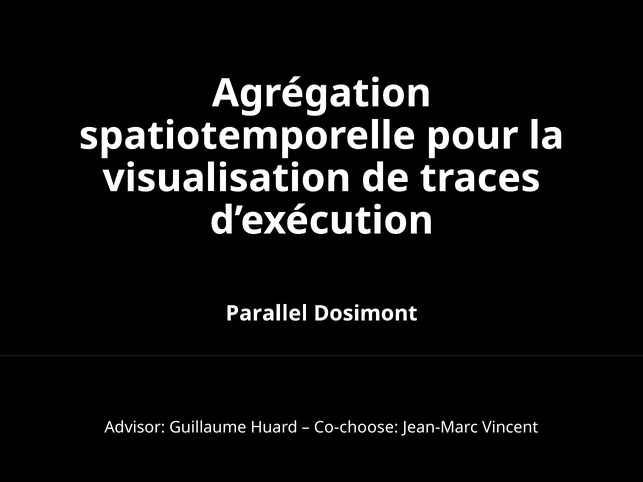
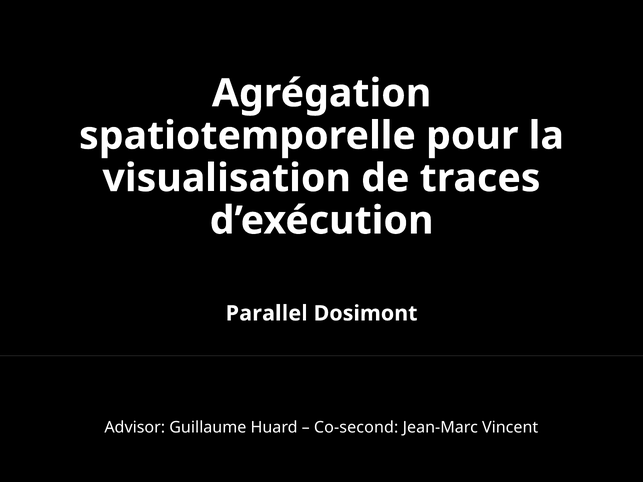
Co-choose: Co-choose -> Co-second
